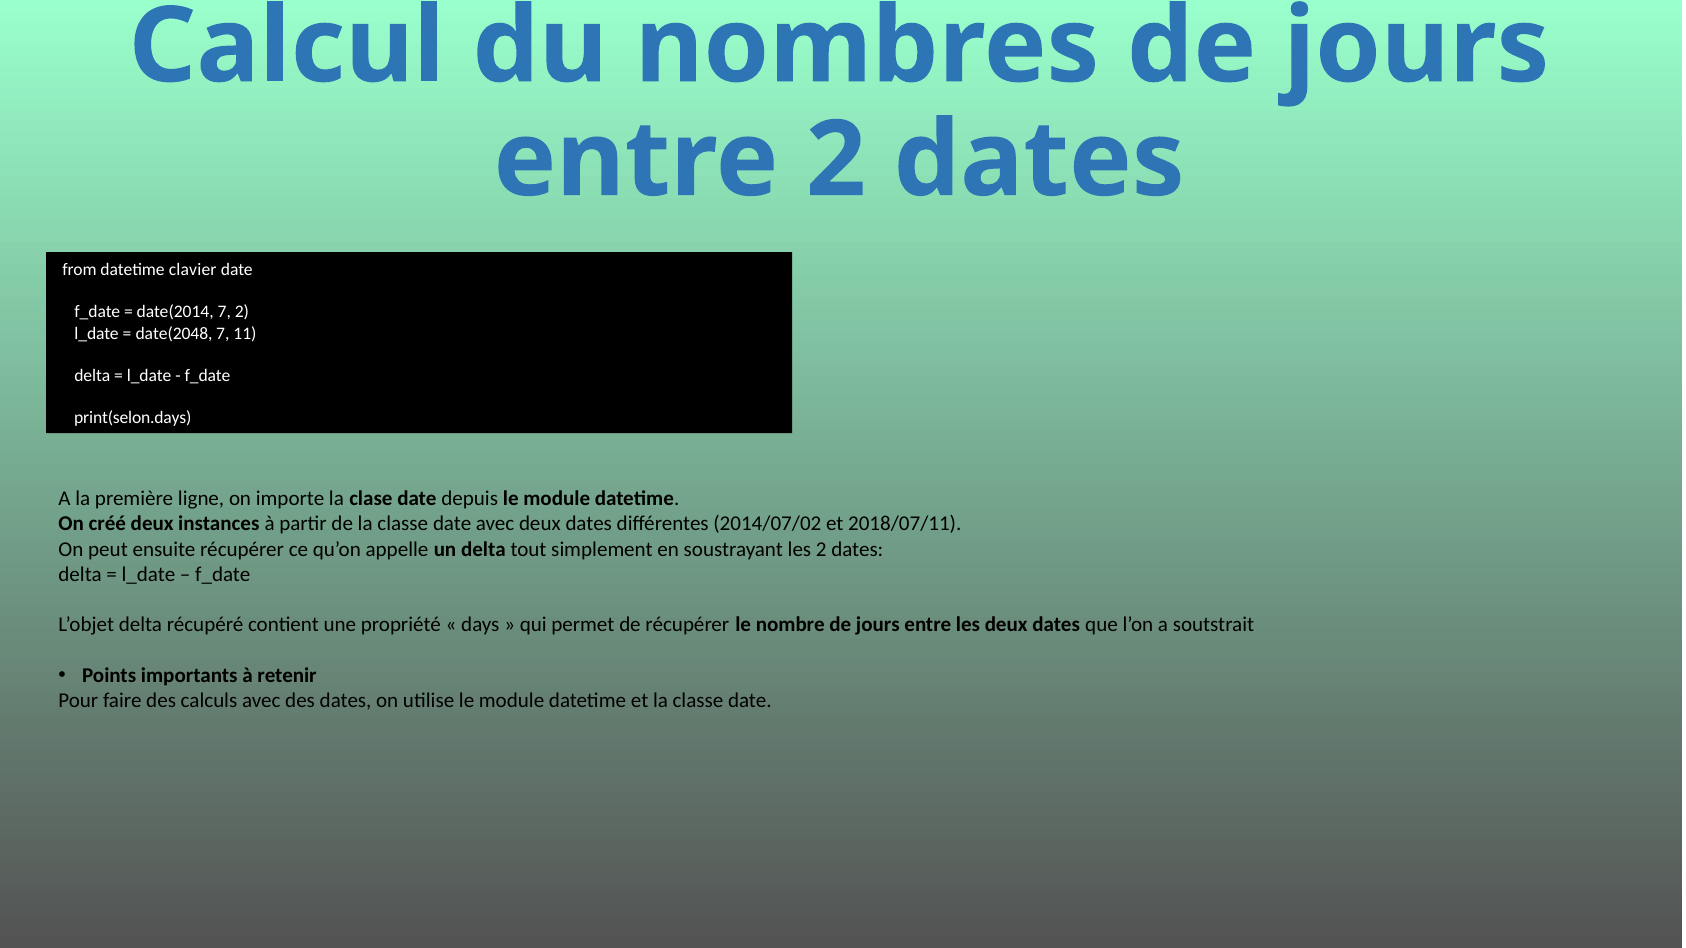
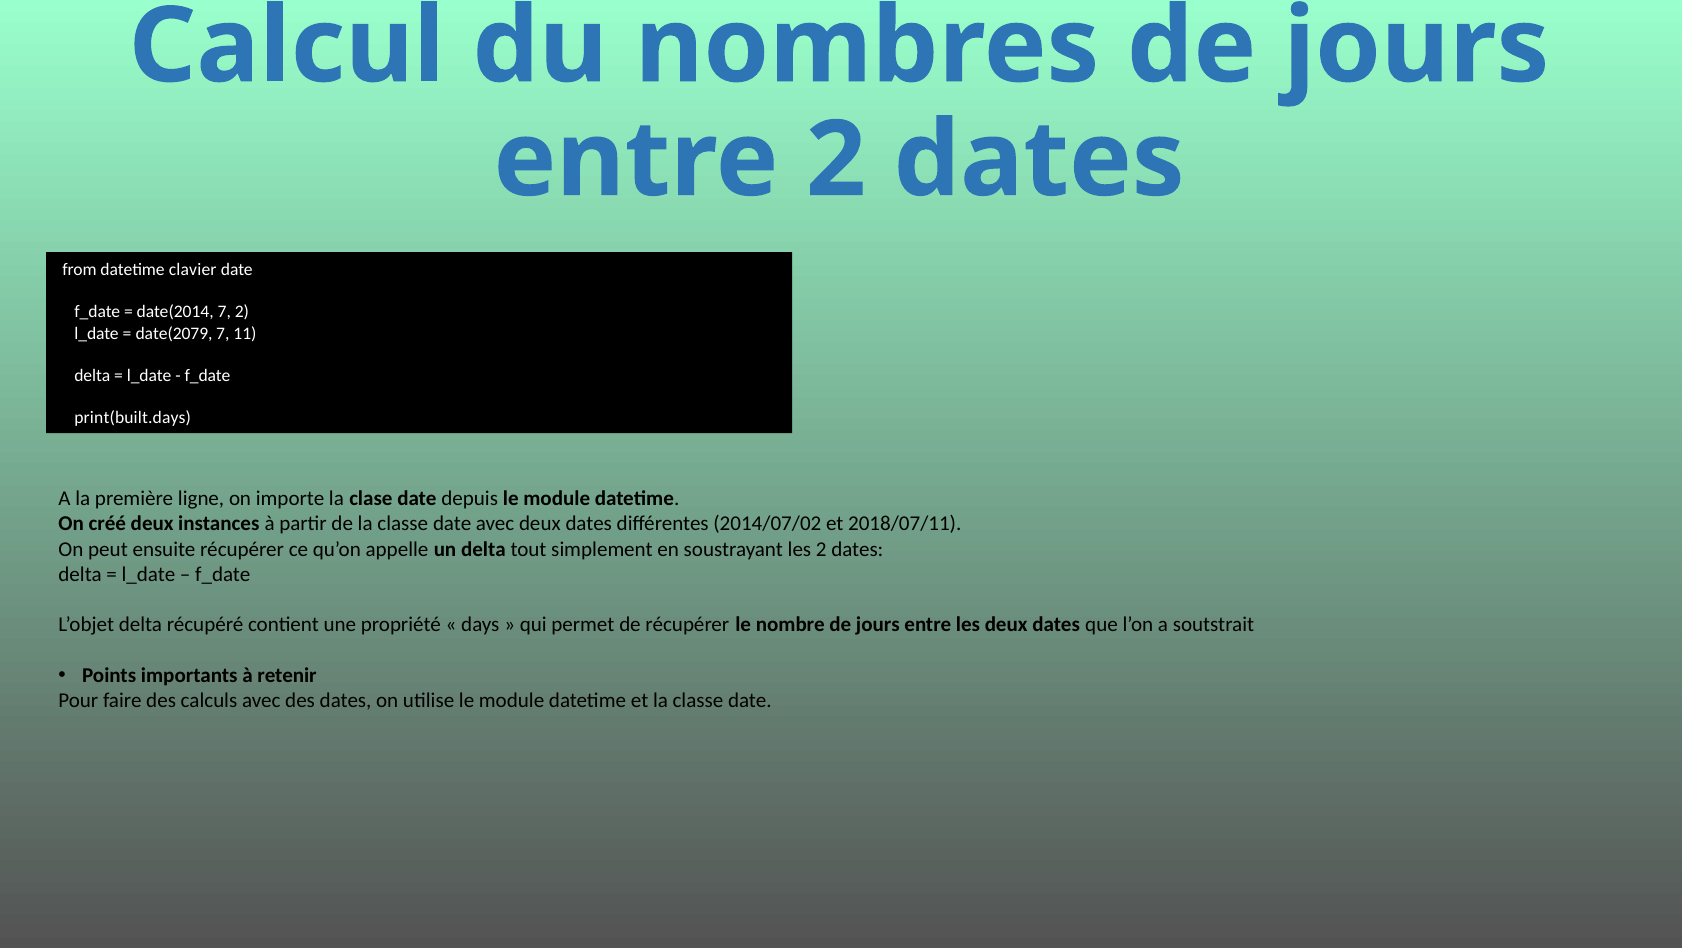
date(2048: date(2048 -> date(2079
print(selon.days: print(selon.days -> print(built.days
